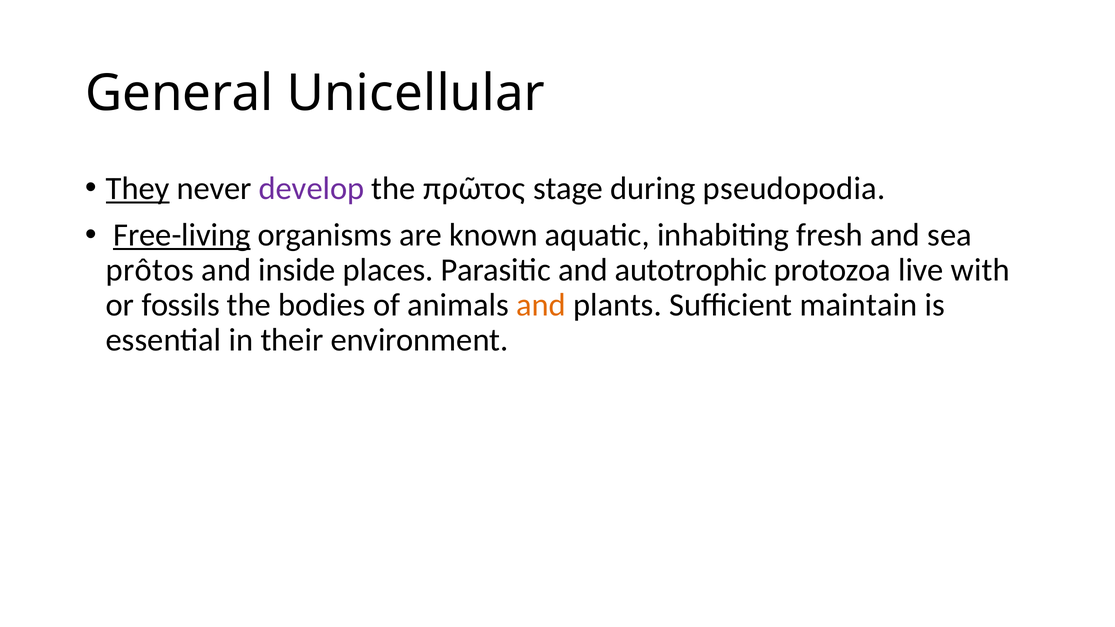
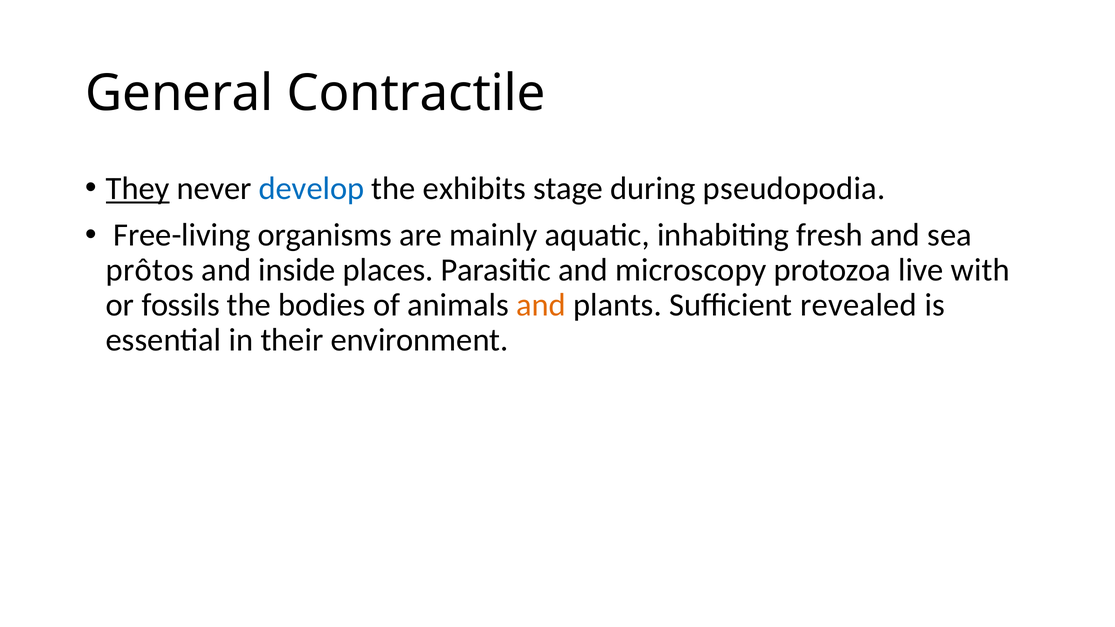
Unicellular: Unicellular -> Contractile
develop colour: purple -> blue
πρῶτος: πρῶτος -> exhibits
Free-living underline: present -> none
known: known -> mainly
autotrophic: autotrophic -> microscopy
maintain: maintain -> revealed
